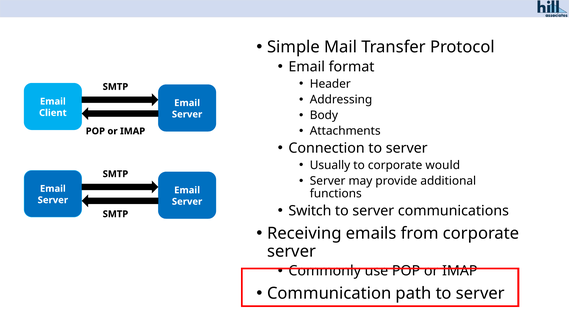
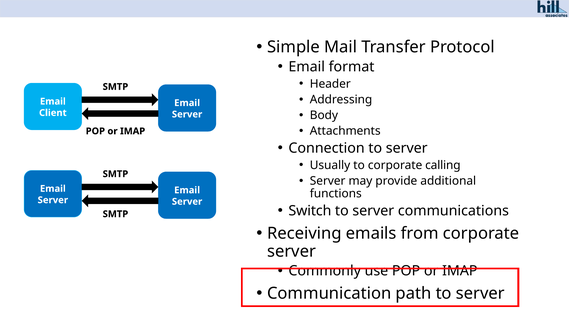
would: would -> calling
